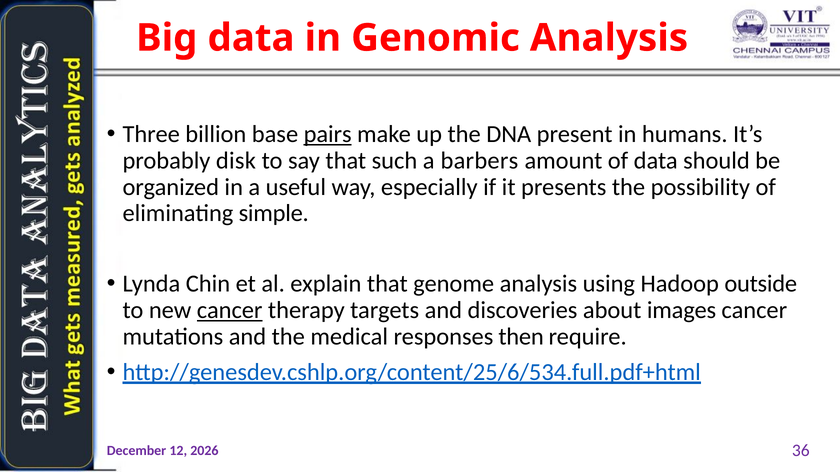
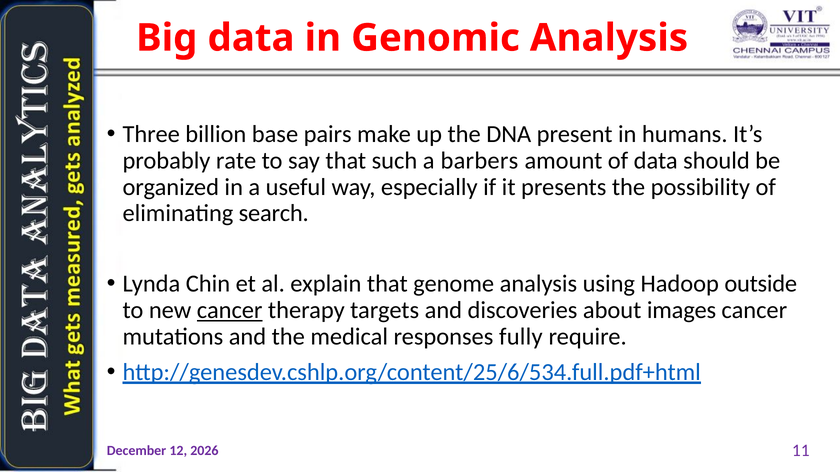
pairs underline: present -> none
disk: disk -> rate
simple: simple -> search
then: then -> fully
36: 36 -> 11
